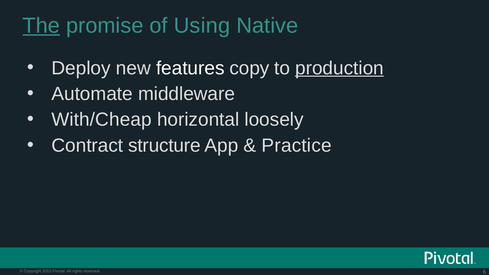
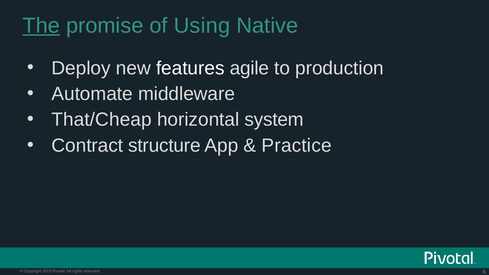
copy: copy -> agile
production underline: present -> none
With/Cheap: With/Cheap -> That/Cheap
loosely: loosely -> system
